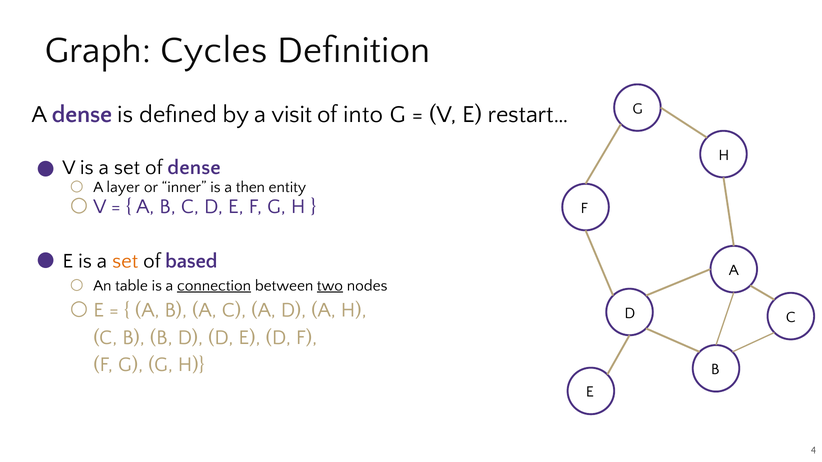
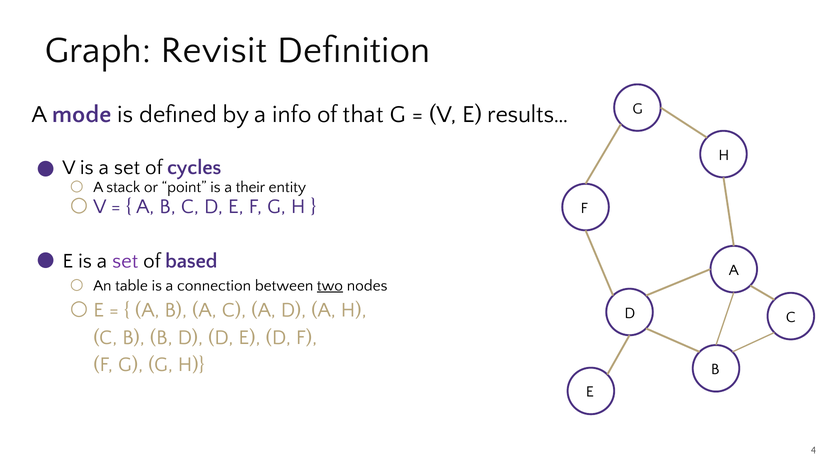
Cycles: Cycles -> Revisit
A dense: dense -> mode
visit: visit -> info
into: into -> that
restart…: restart… -> results…
of dense: dense -> cycles
layer: layer -> stack
inner: inner -> point
then: then -> their
set at (125, 261) colour: orange -> purple
connection underline: present -> none
